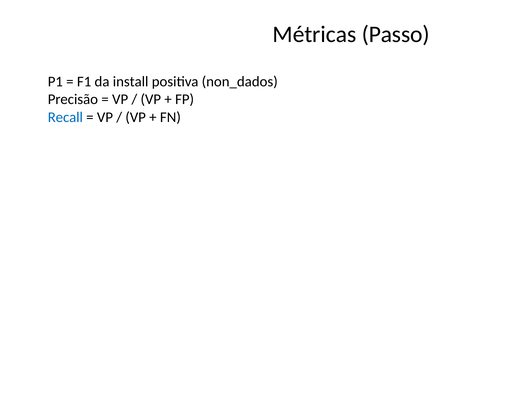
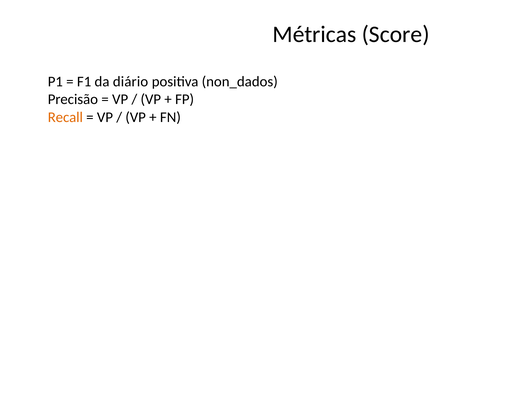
Passo: Passo -> Score
install: install -> diário
Recall colour: blue -> orange
